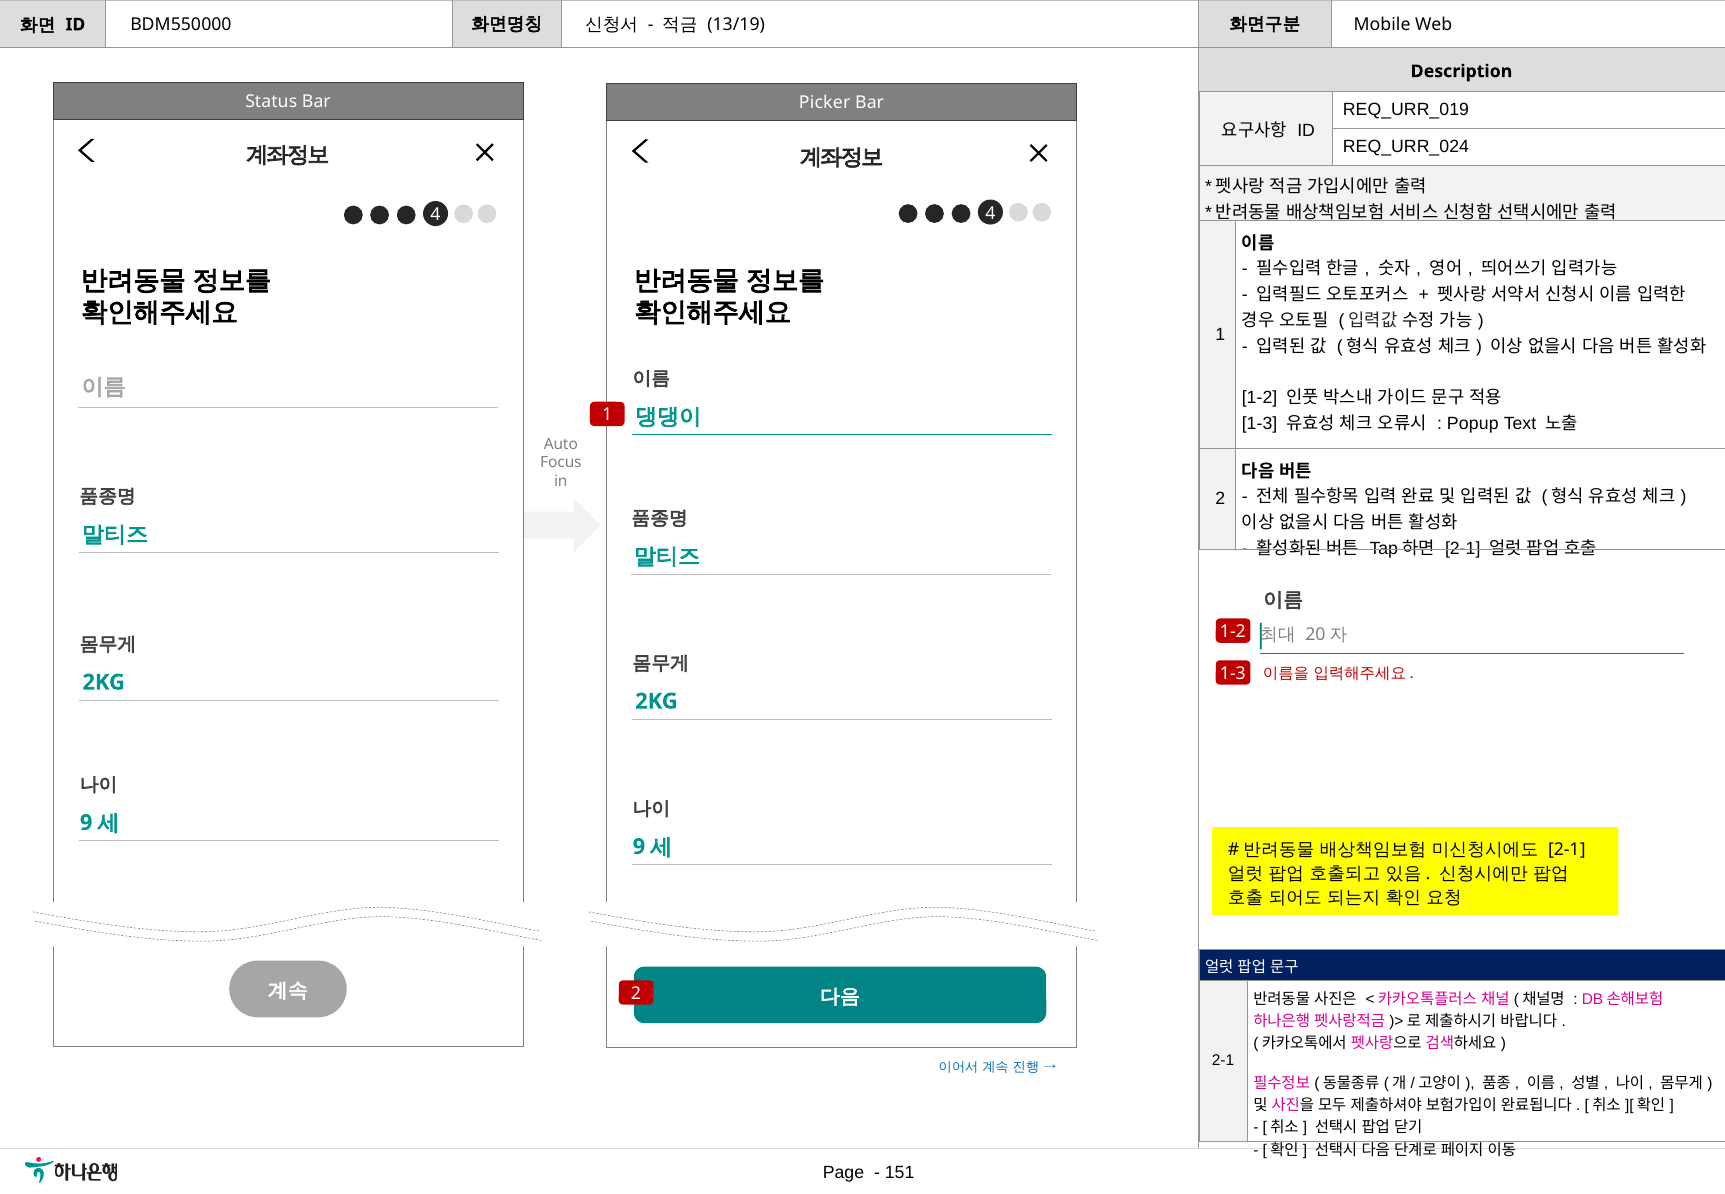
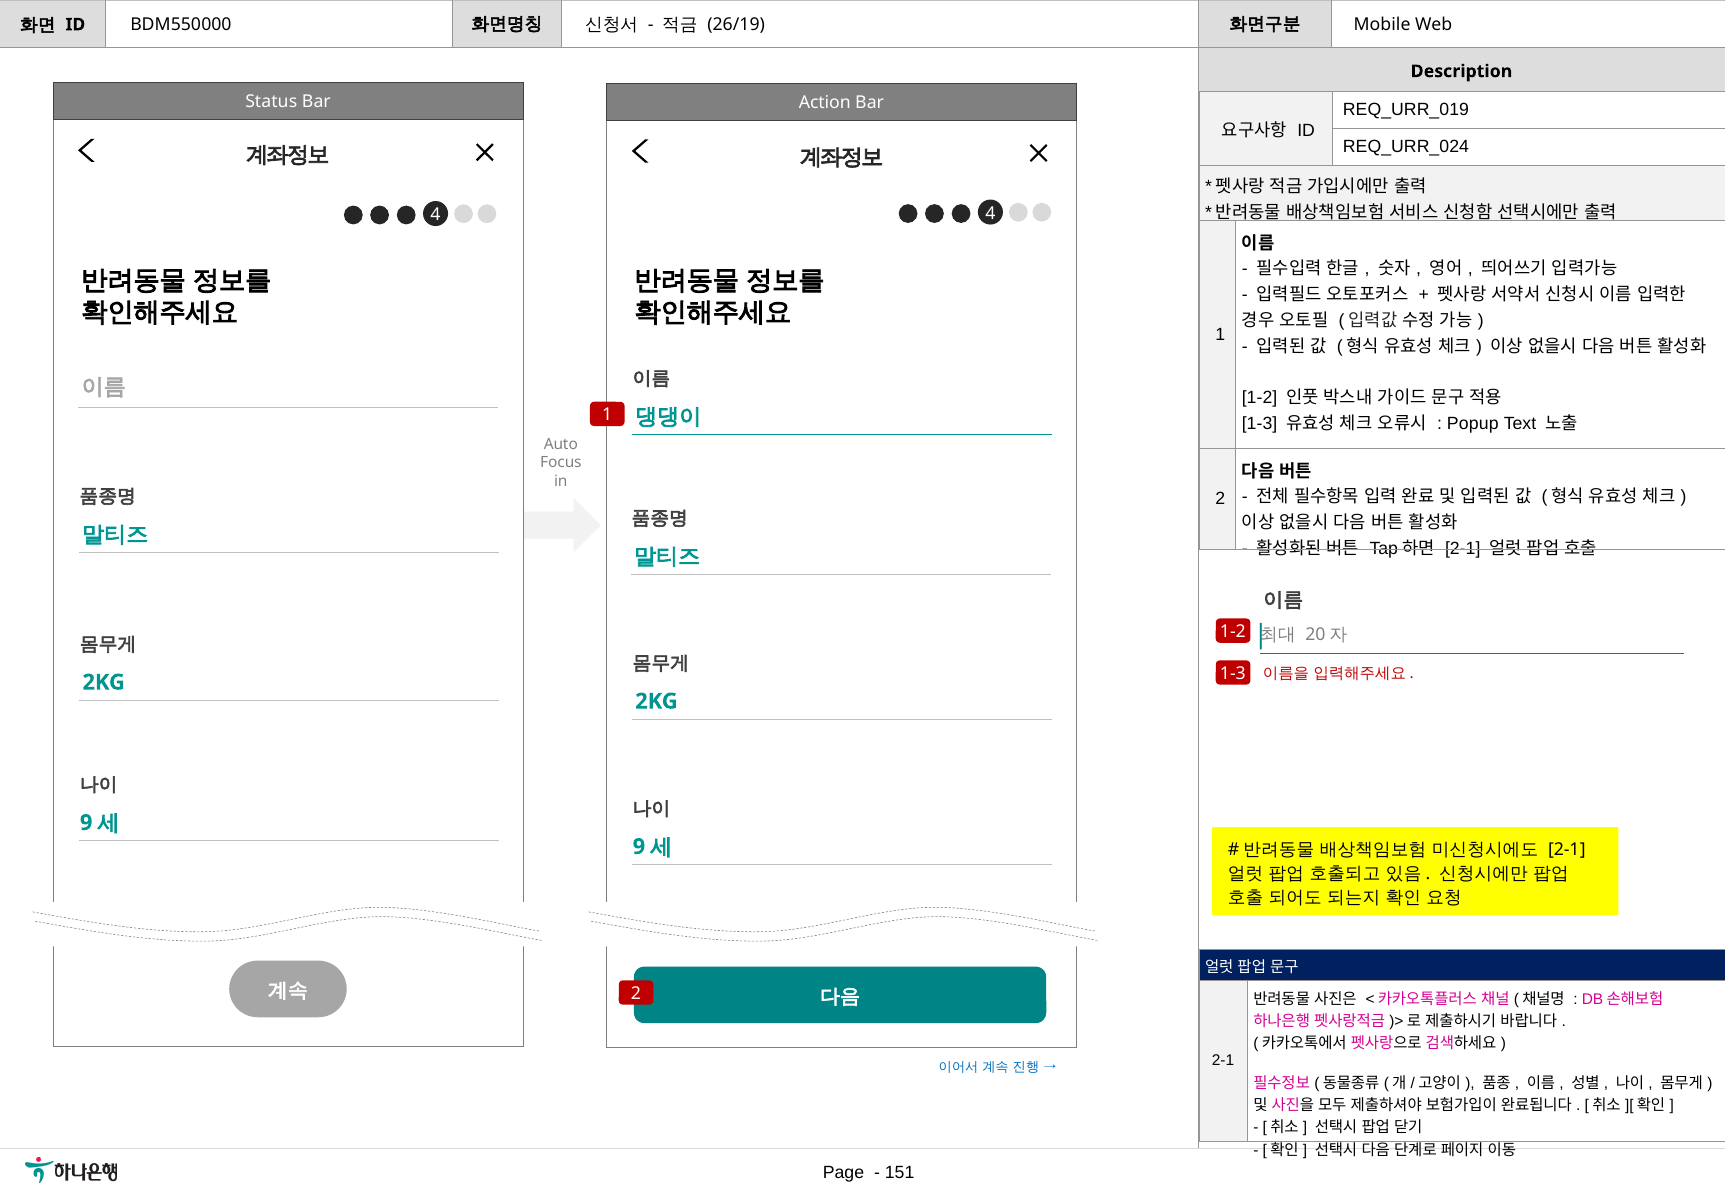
13/19: 13/19 -> 26/19
Picker: Picker -> Action
